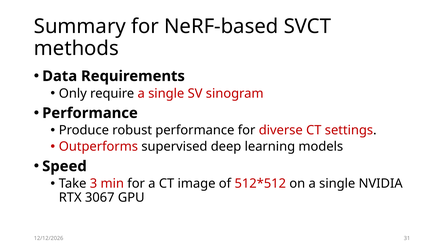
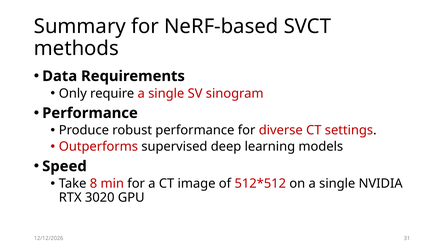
3: 3 -> 8
3067: 3067 -> 3020
